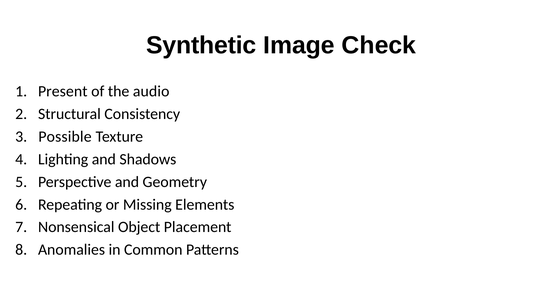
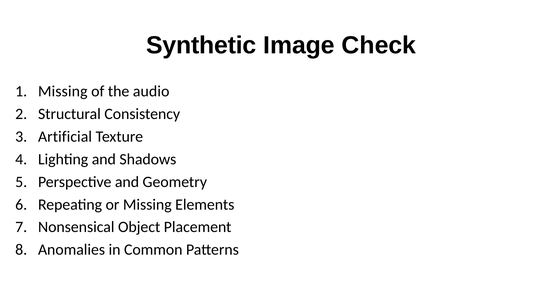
Present at (63, 91): Present -> Missing
Possible: Possible -> Artificial
